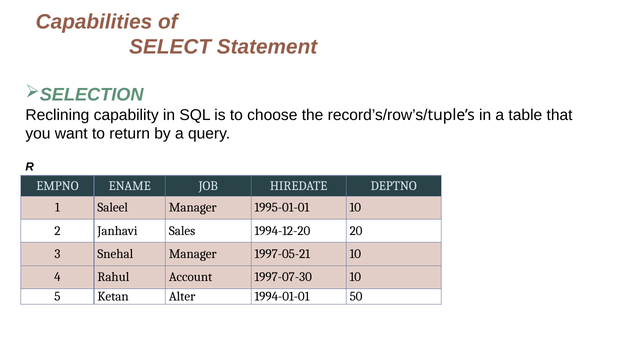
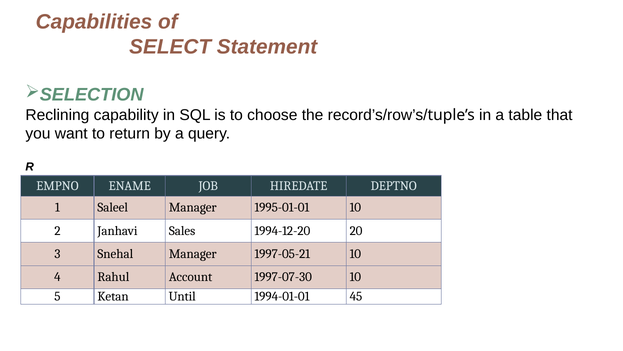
Alter: Alter -> Until
50: 50 -> 45
